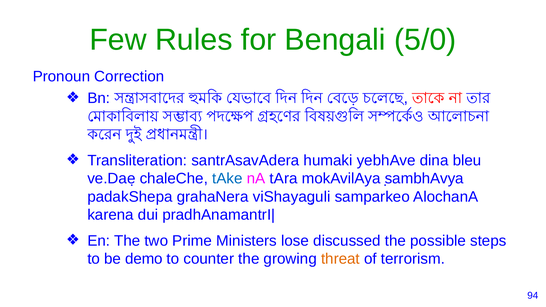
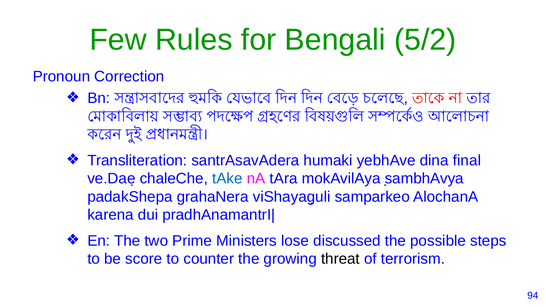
5/0: 5/0 -> 5/2
bleu: bleu -> final
demo: demo -> score
threat colour: orange -> black
